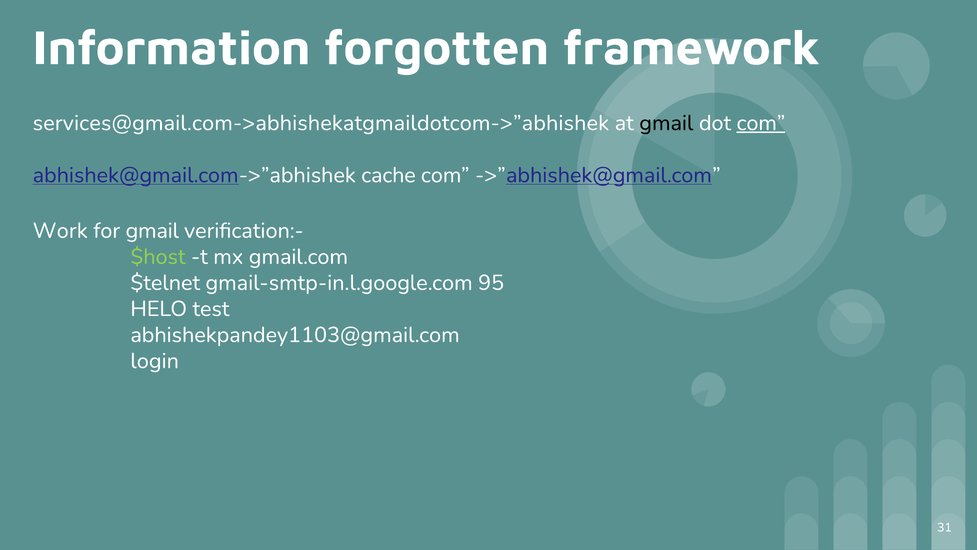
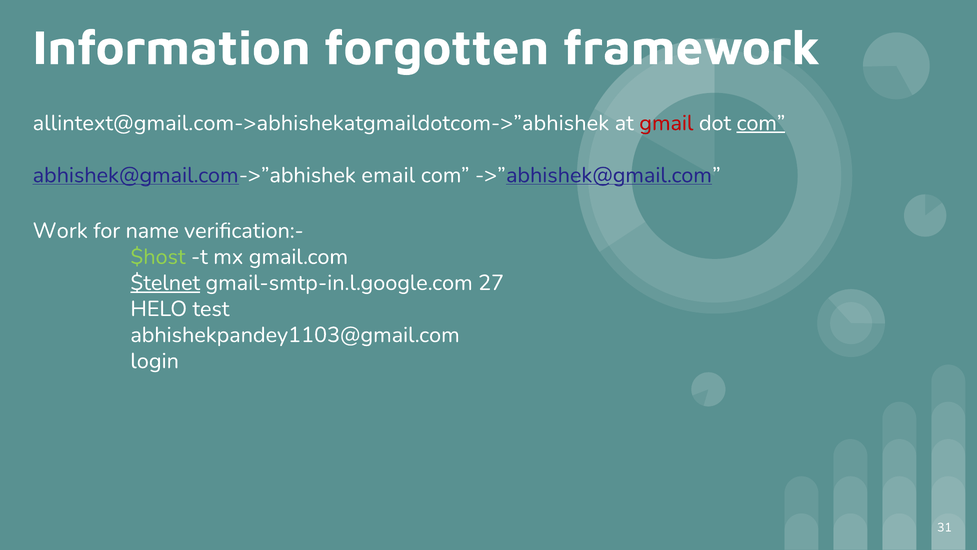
services@gmail.com->abhishekatgmaildotcom->”abhishek: services@gmail.com->abhishekatgmaildotcom->”abhishek -> allintext@gmail.com->abhishekatgmaildotcom->”abhishek
gmail at (666, 123) colour: black -> red
cache: cache -> email
for gmail: gmail -> name
$telnet underline: none -> present
95: 95 -> 27
